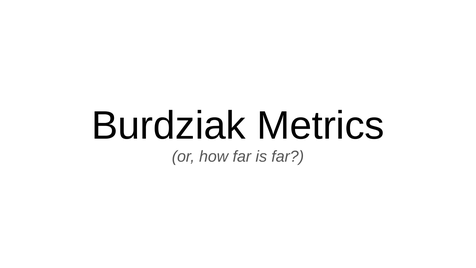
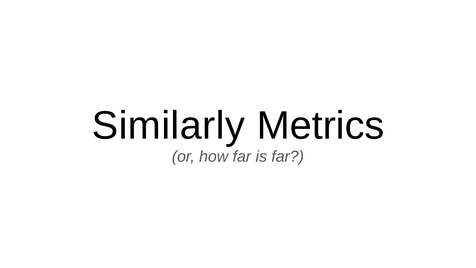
Burdziak: Burdziak -> Similarly
